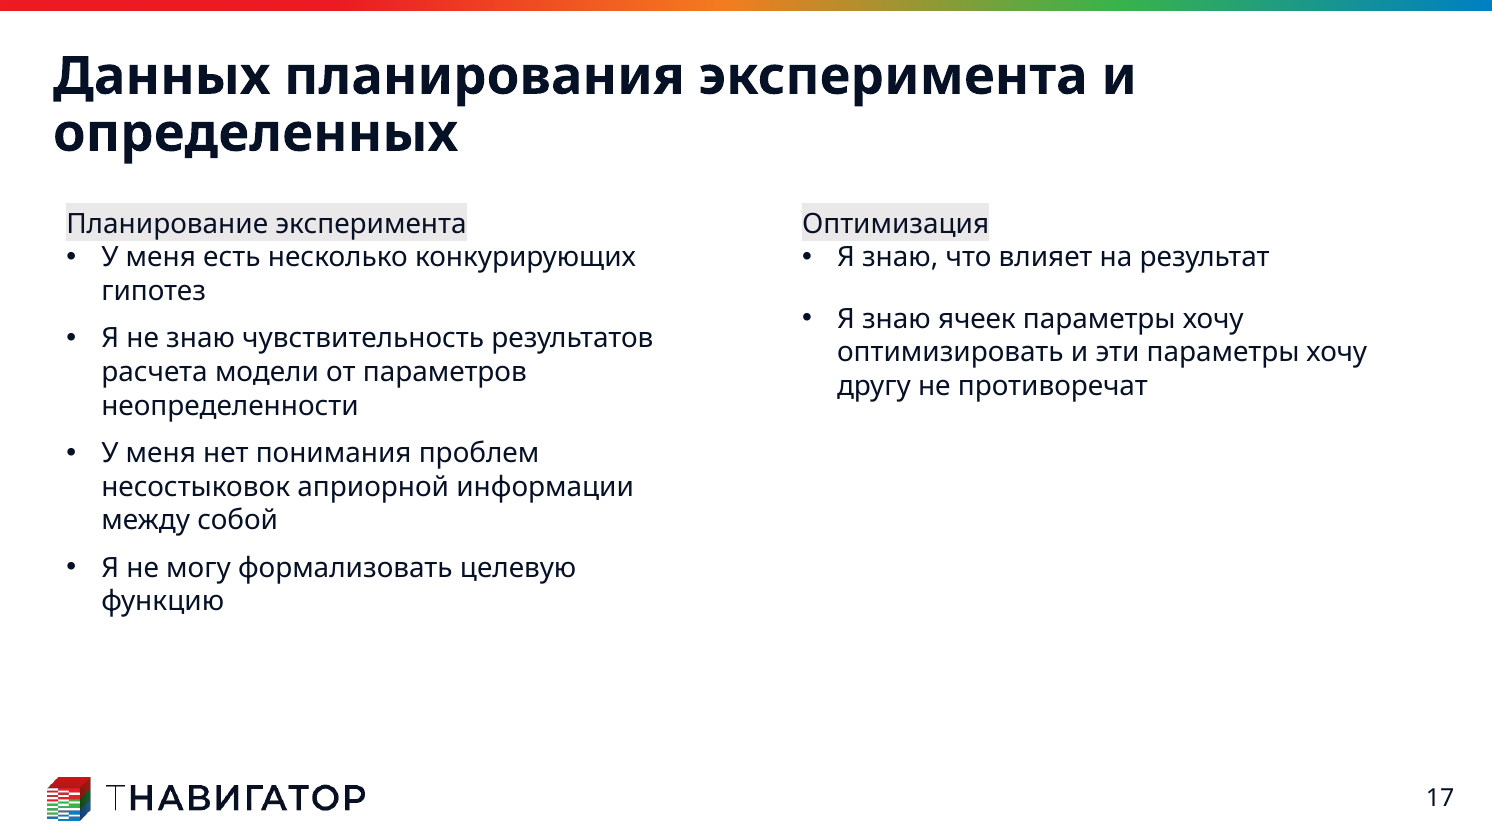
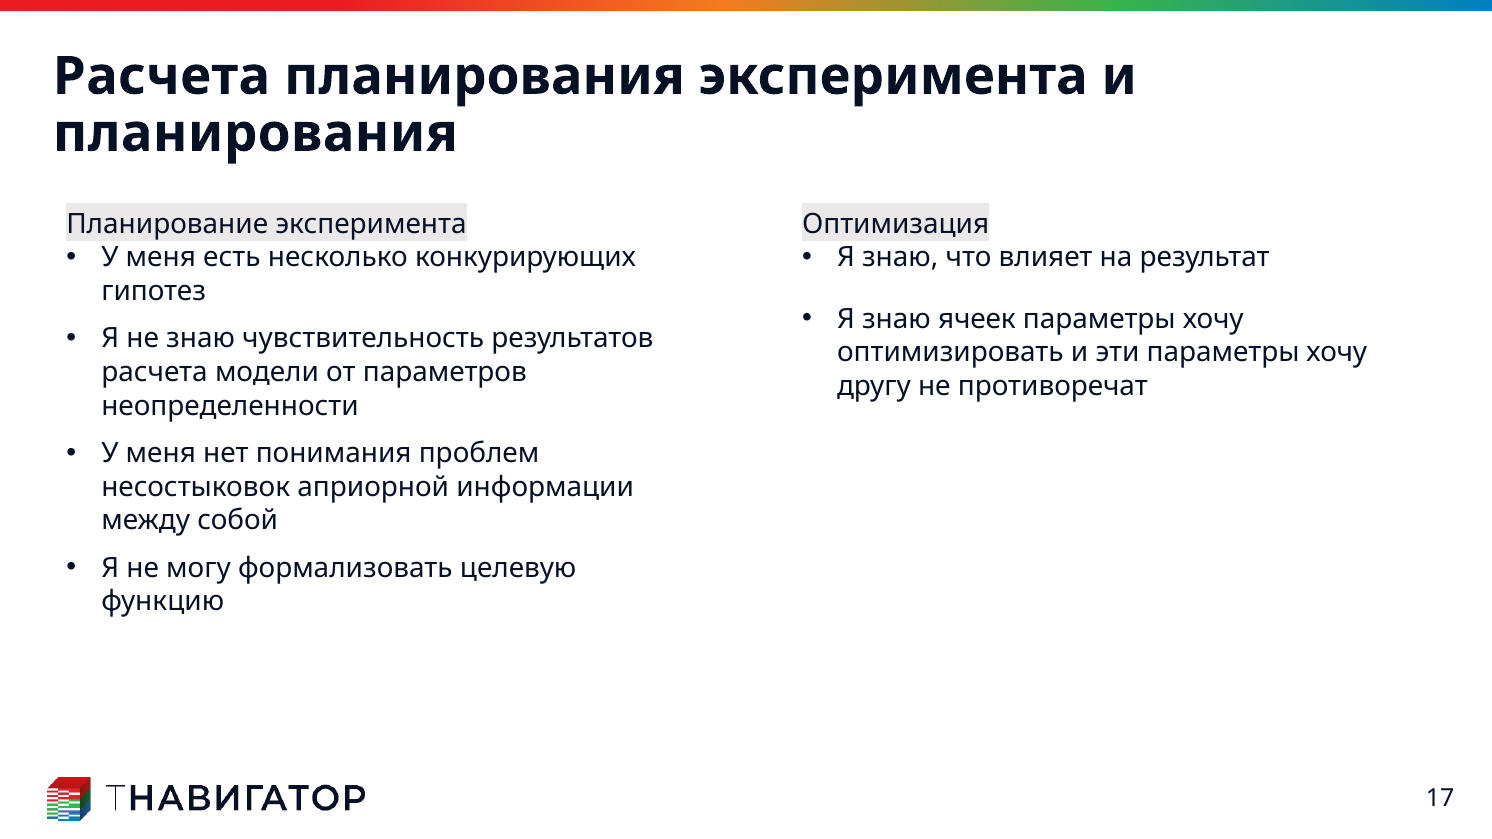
Данных at (162, 76): Данных -> Расчета
определенных at (255, 133): определенных -> планирования
